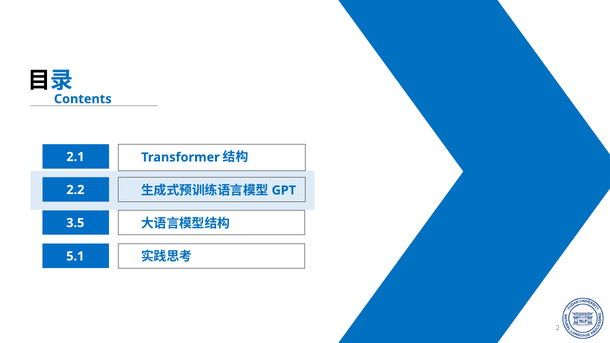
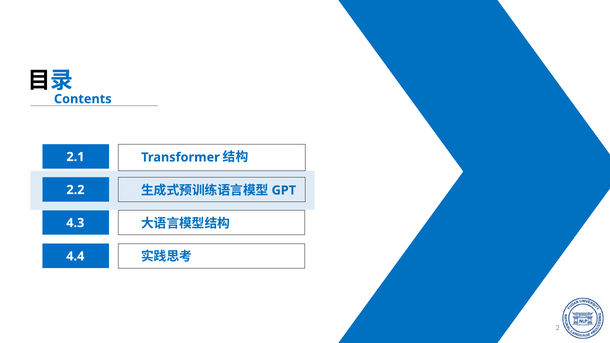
3.5: 3.5 -> 4.3
5.1: 5.1 -> 4.4
